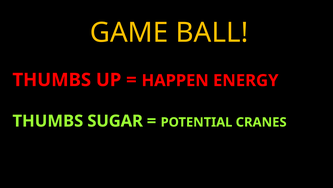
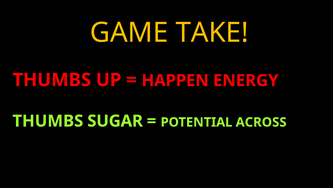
BALL: BALL -> TAKE
CRANES: CRANES -> ACROSS
